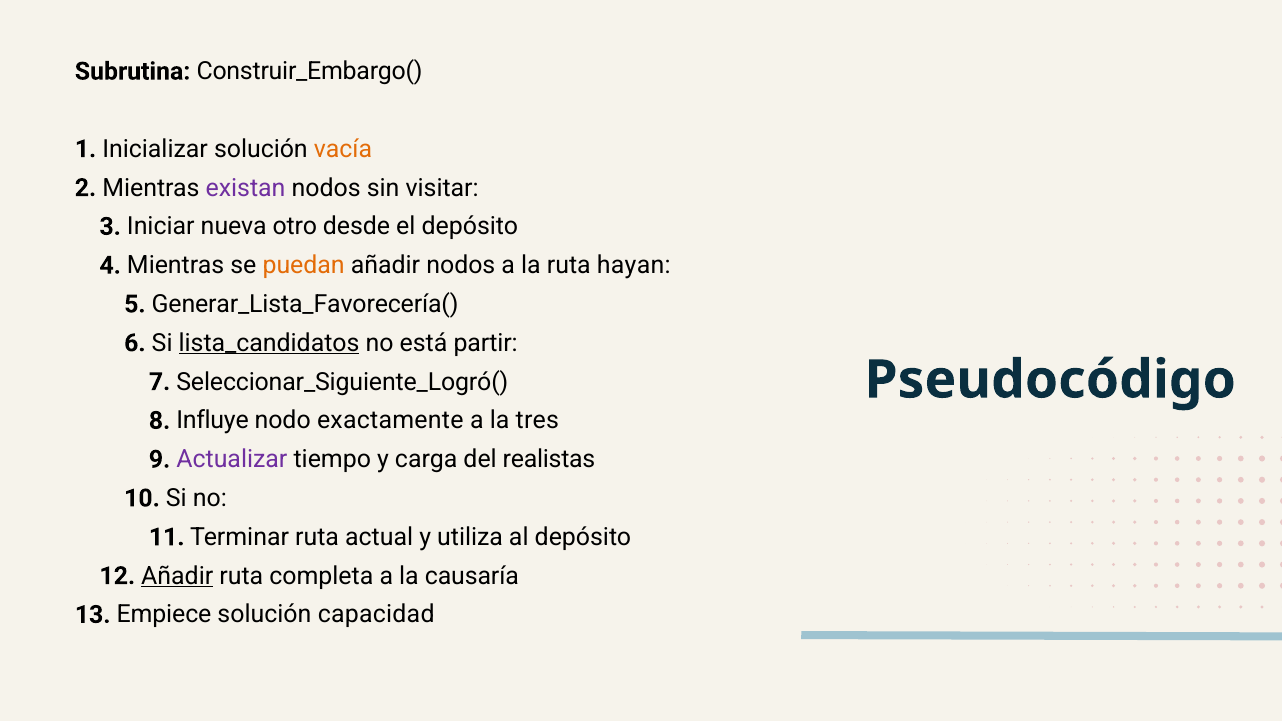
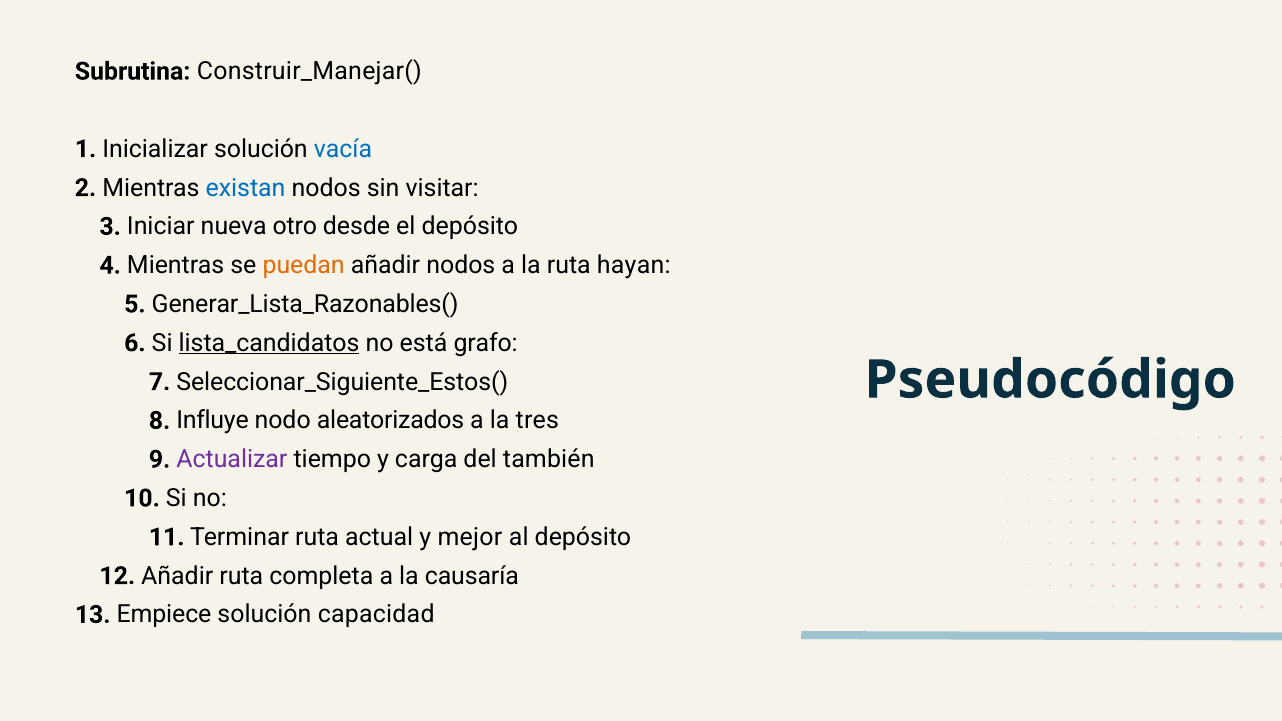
Construir_Embargo(: Construir_Embargo( -> Construir_Manejar(
vacía colour: orange -> blue
existan colour: purple -> blue
Generar_Lista_Favorecería(: Generar_Lista_Favorecería( -> Generar_Lista_Razonables(
partir: partir -> grafo
Seleccionar_Siguiente_Logró(: Seleccionar_Siguiente_Logró( -> Seleccionar_Siguiente_Estos(
exactamente: exactamente -> aleatorizados
realistas: realistas -> también
utiliza: utiliza -> mejor
Añadir at (177, 576) underline: present -> none
